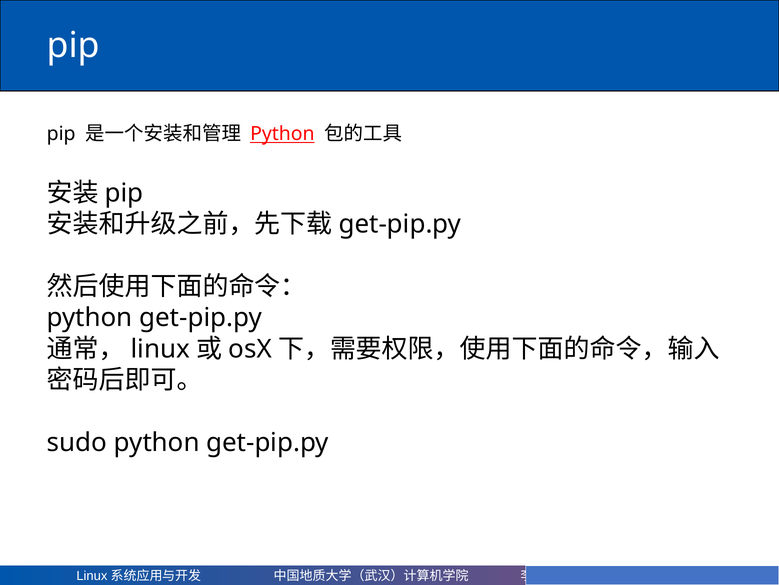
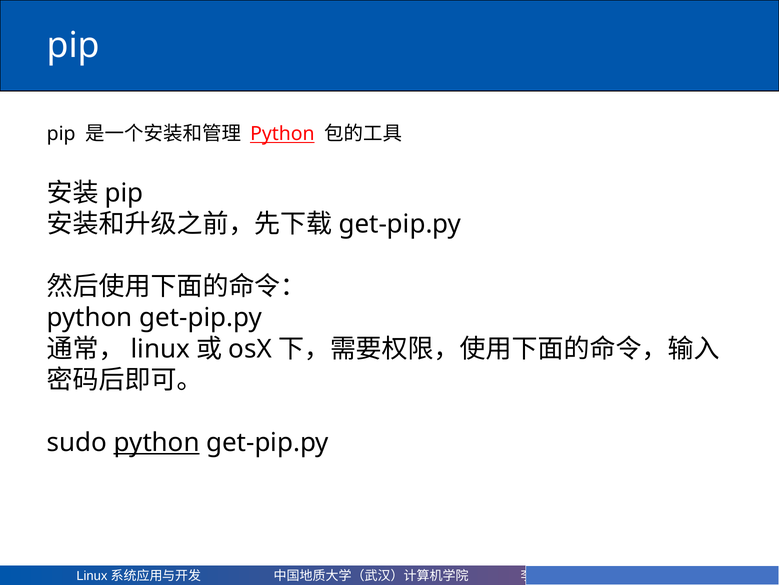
python at (157, 442) underline: none -> present
